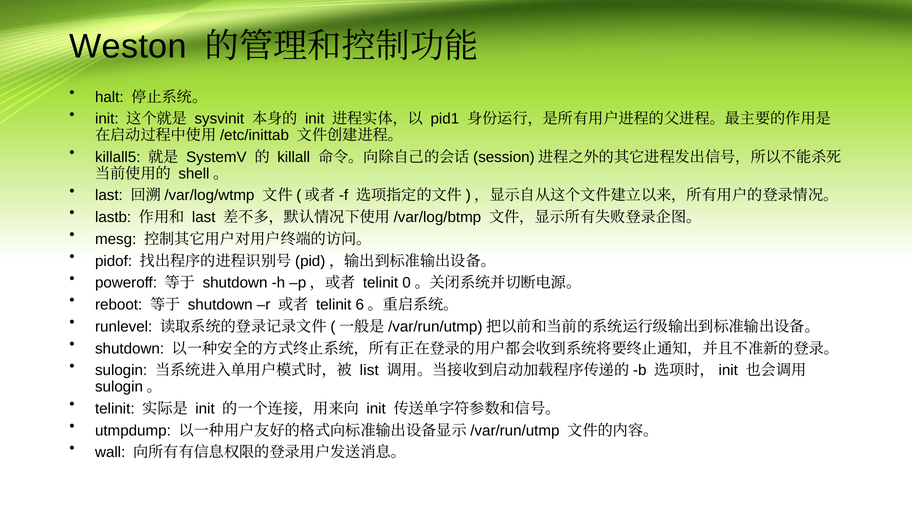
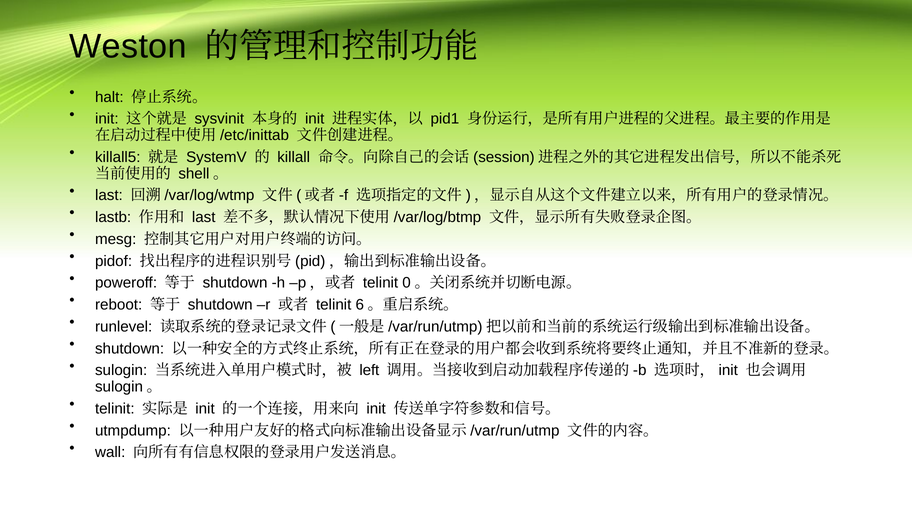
list: list -> left
